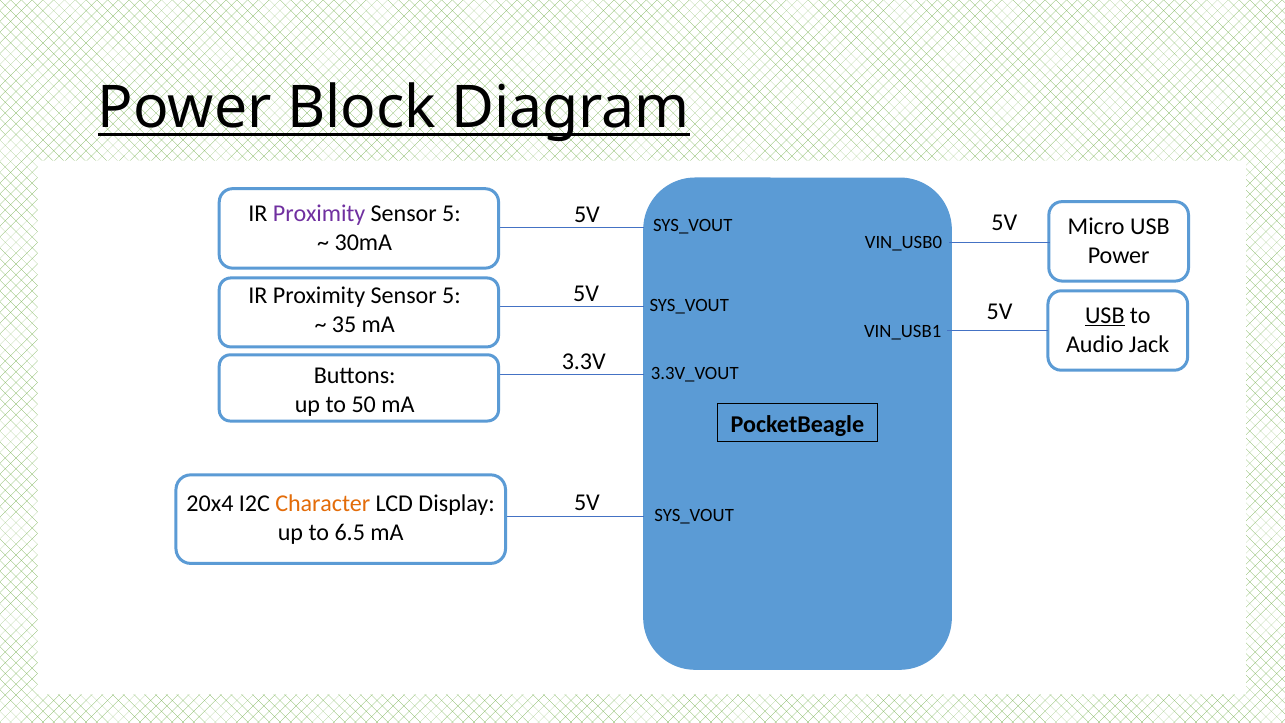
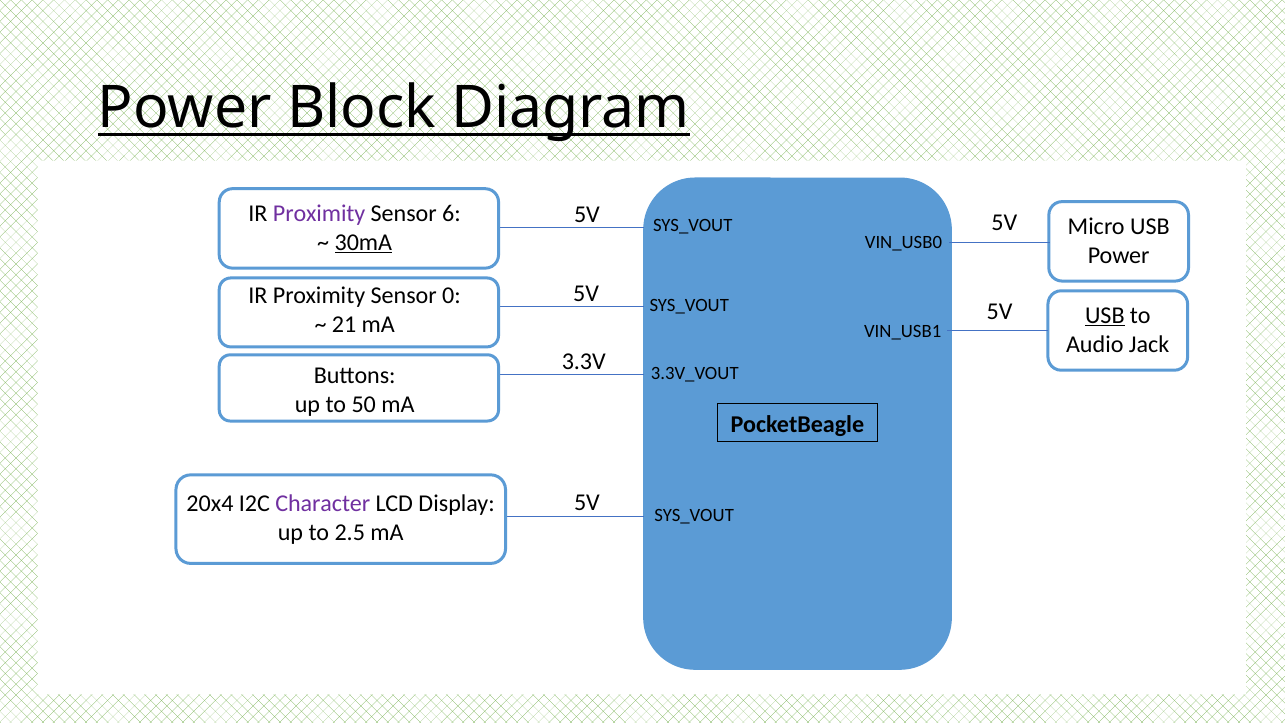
5 at (452, 213): 5 -> 6
30mA underline: none -> present
5 at (452, 295): 5 -> 0
35: 35 -> 21
Character colour: orange -> purple
6.5: 6.5 -> 2.5
